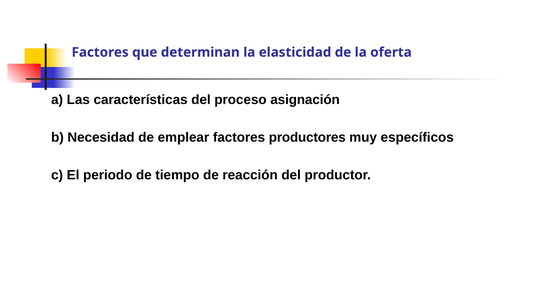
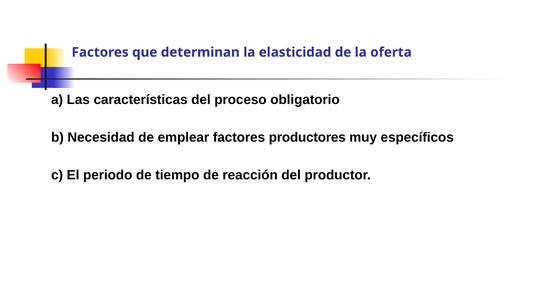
asignación: asignación -> obligatorio
